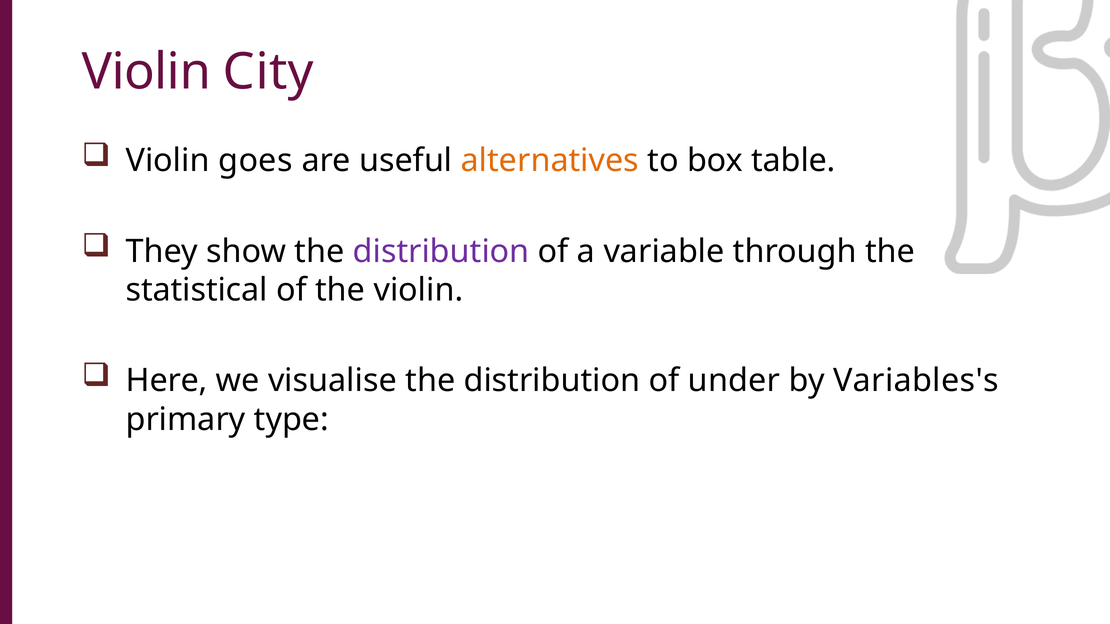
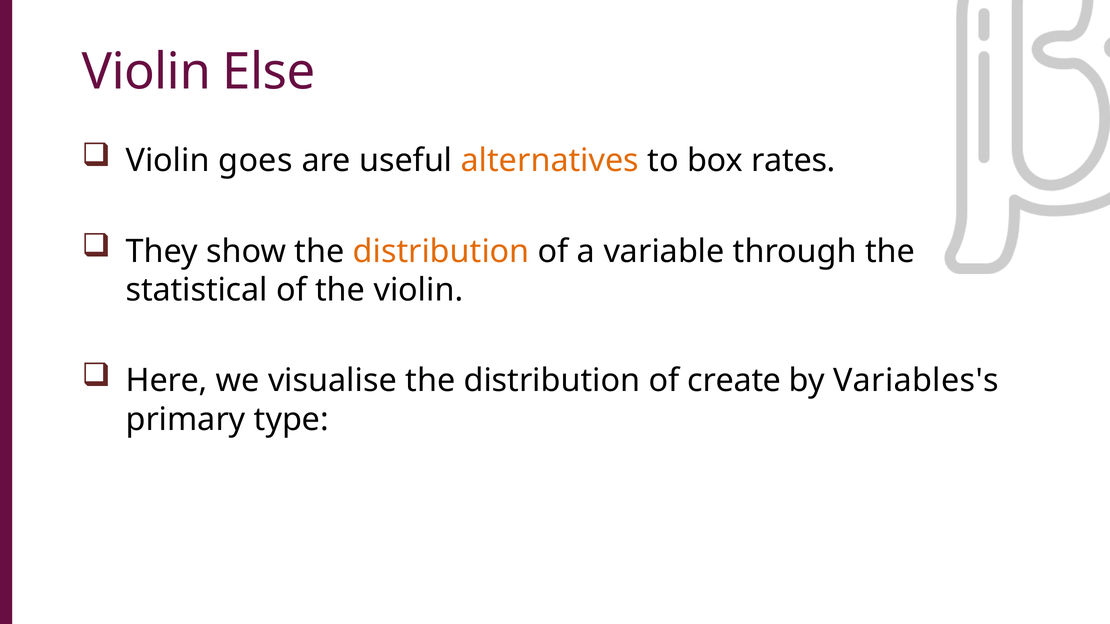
City: City -> Else
table: table -> rates
distribution at (441, 251) colour: purple -> orange
under: under -> create
